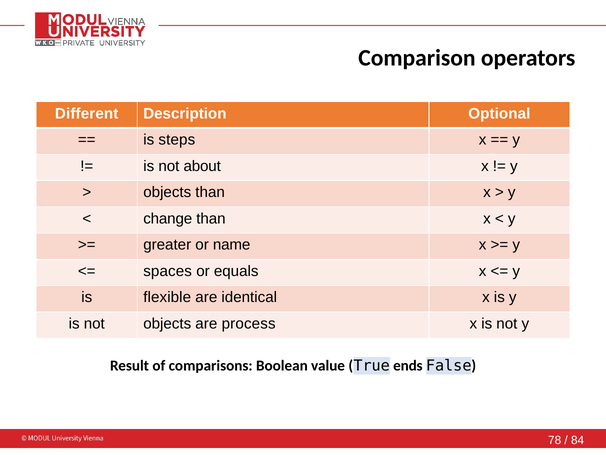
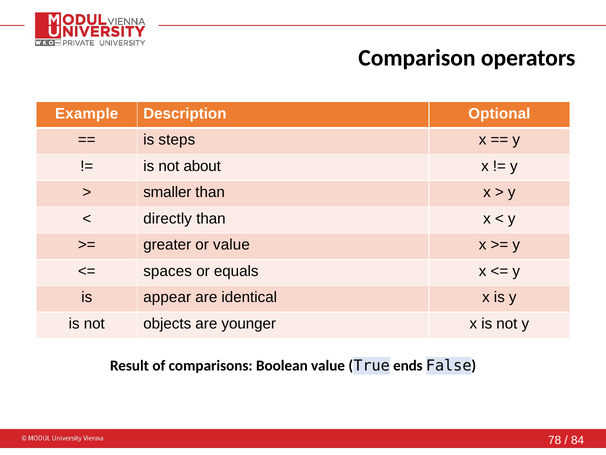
Different: Different -> Example
objects at (167, 192): objects -> smaller
change: change -> directly
or name: name -> value
flexible: flexible -> appear
process: process -> younger
